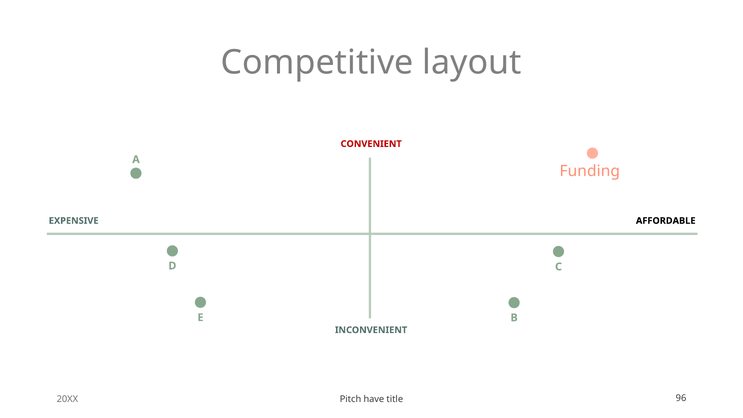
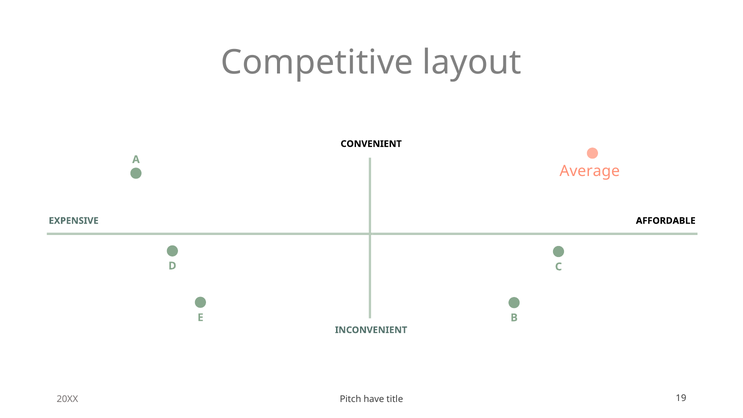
CONVENIENT colour: red -> black
Funding: Funding -> Average
96: 96 -> 19
